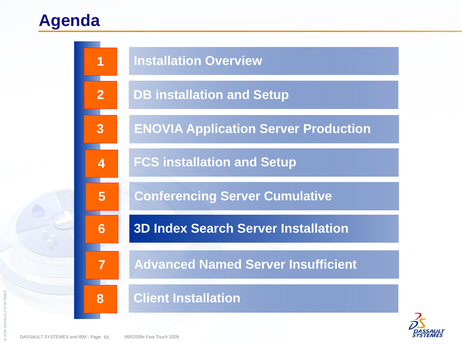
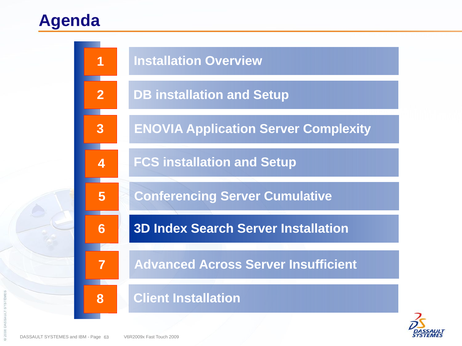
Production: Production -> Complexity
Named: Named -> Across
